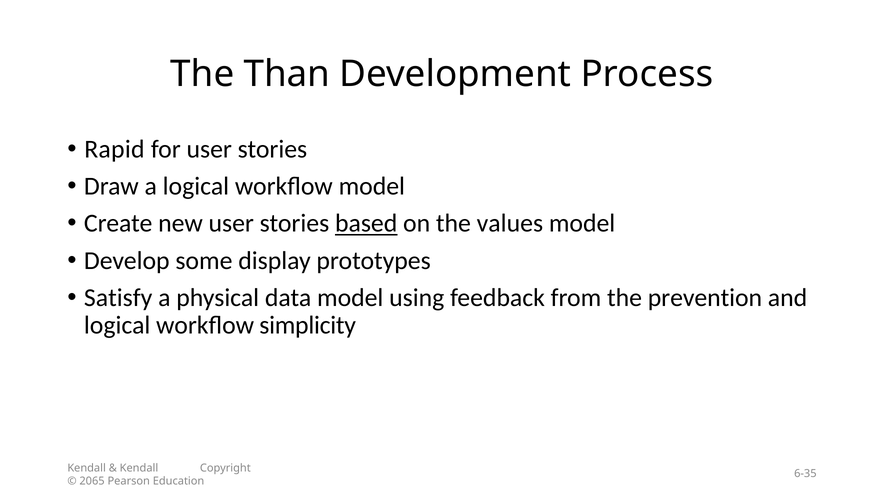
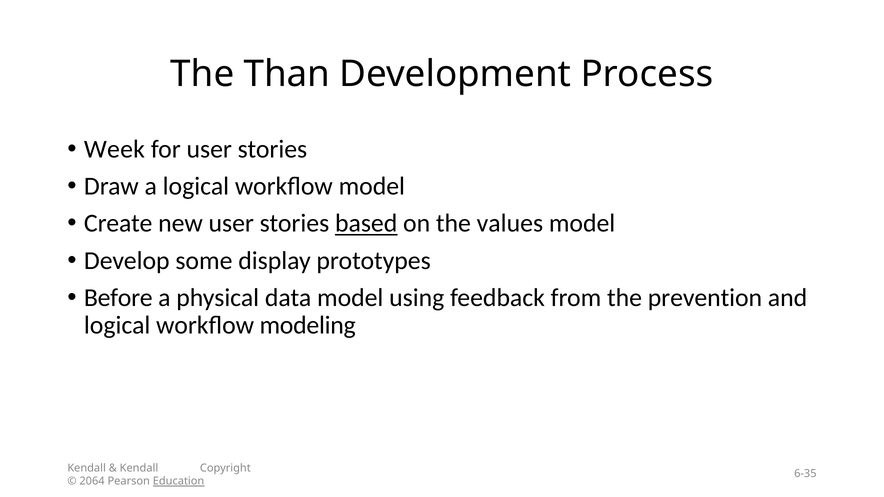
Rapid: Rapid -> Week
Satisfy: Satisfy -> Before
simplicity: simplicity -> modeling
2065: 2065 -> 2064
Education underline: none -> present
